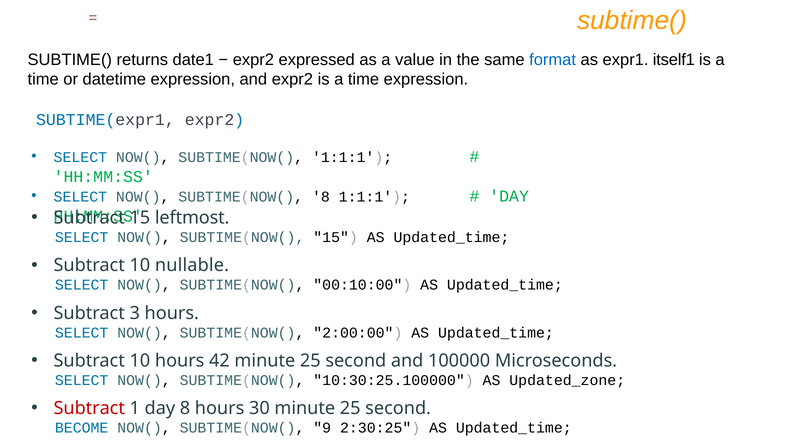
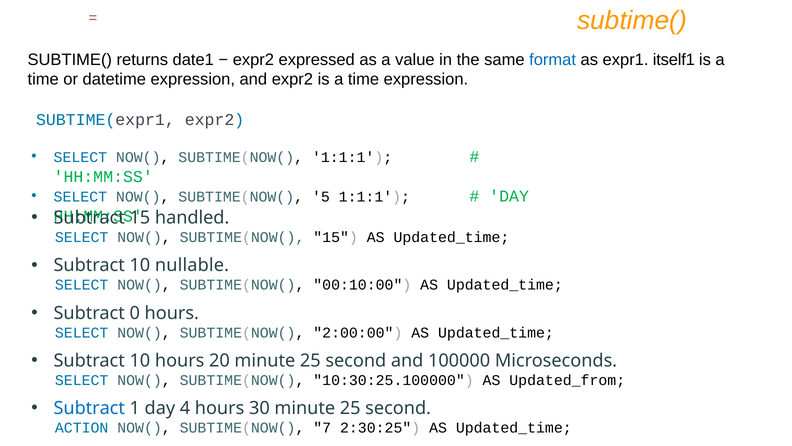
SUBTIME(NOW( 8: 8 -> 5
leftmost: leftmost -> handled
3: 3 -> 0
42: 42 -> 20
Updated_zone: Updated_zone -> Updated_from
Subtract at (89, 408) colour: red -> blue
day 8: 8 -> 4
BECOME: BECOME -> ACTION
9: 9 -> 7
